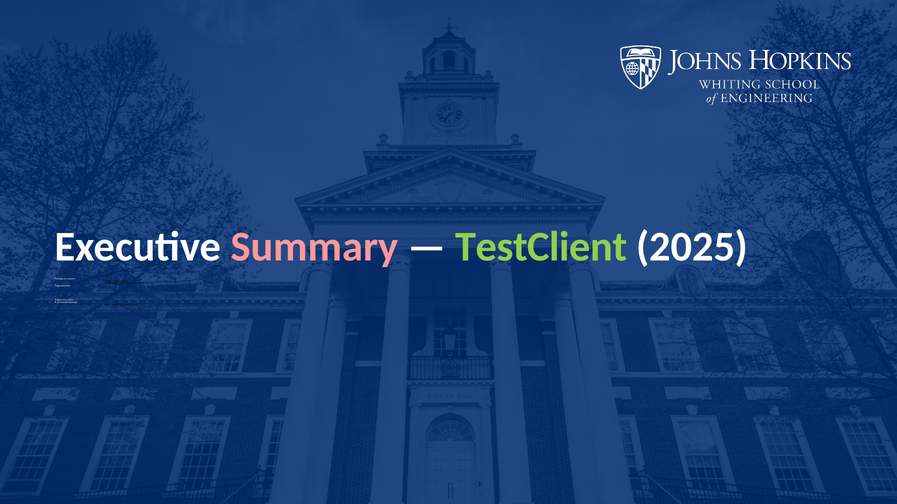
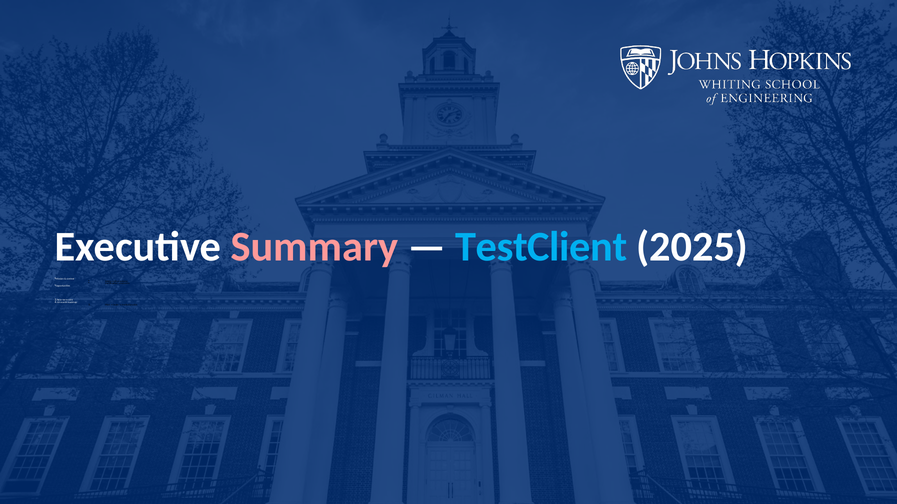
TestClient colour: light green -> light blue
